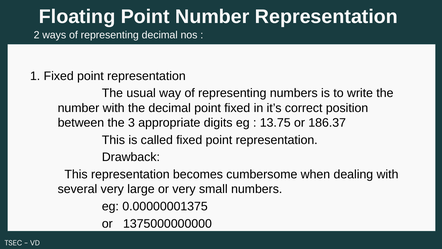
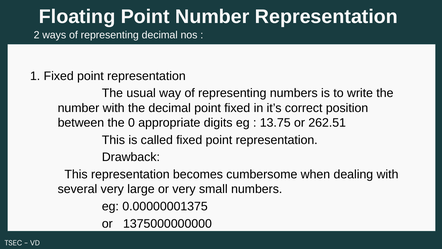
3: 3 -> 0
186.37: 186.37 -> 262.51
